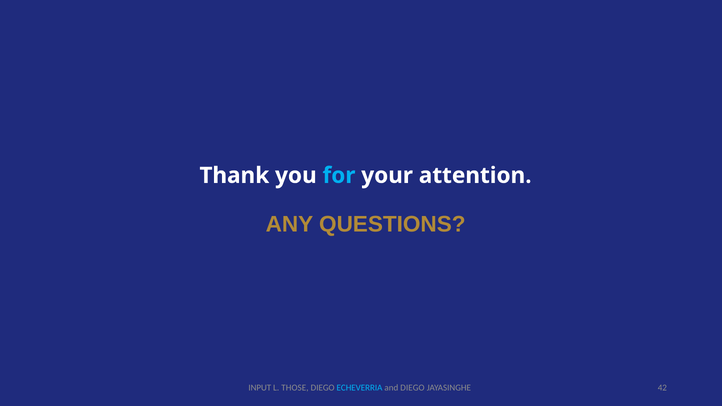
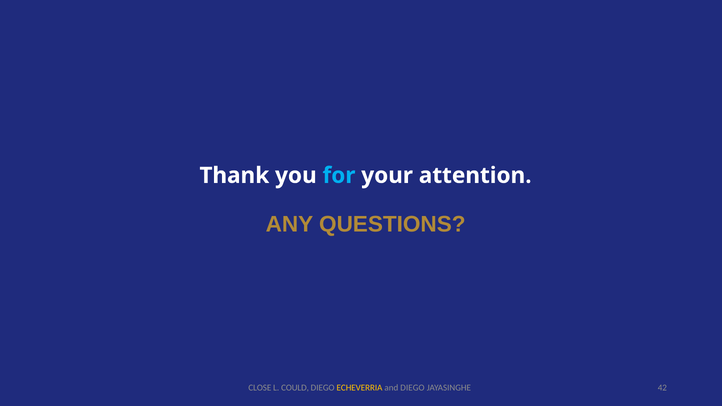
INPUT: INPUT -> CLOSE
THOSE: THOSE -> COULD
ECHEVERRIA colour: light blue -> yellow
